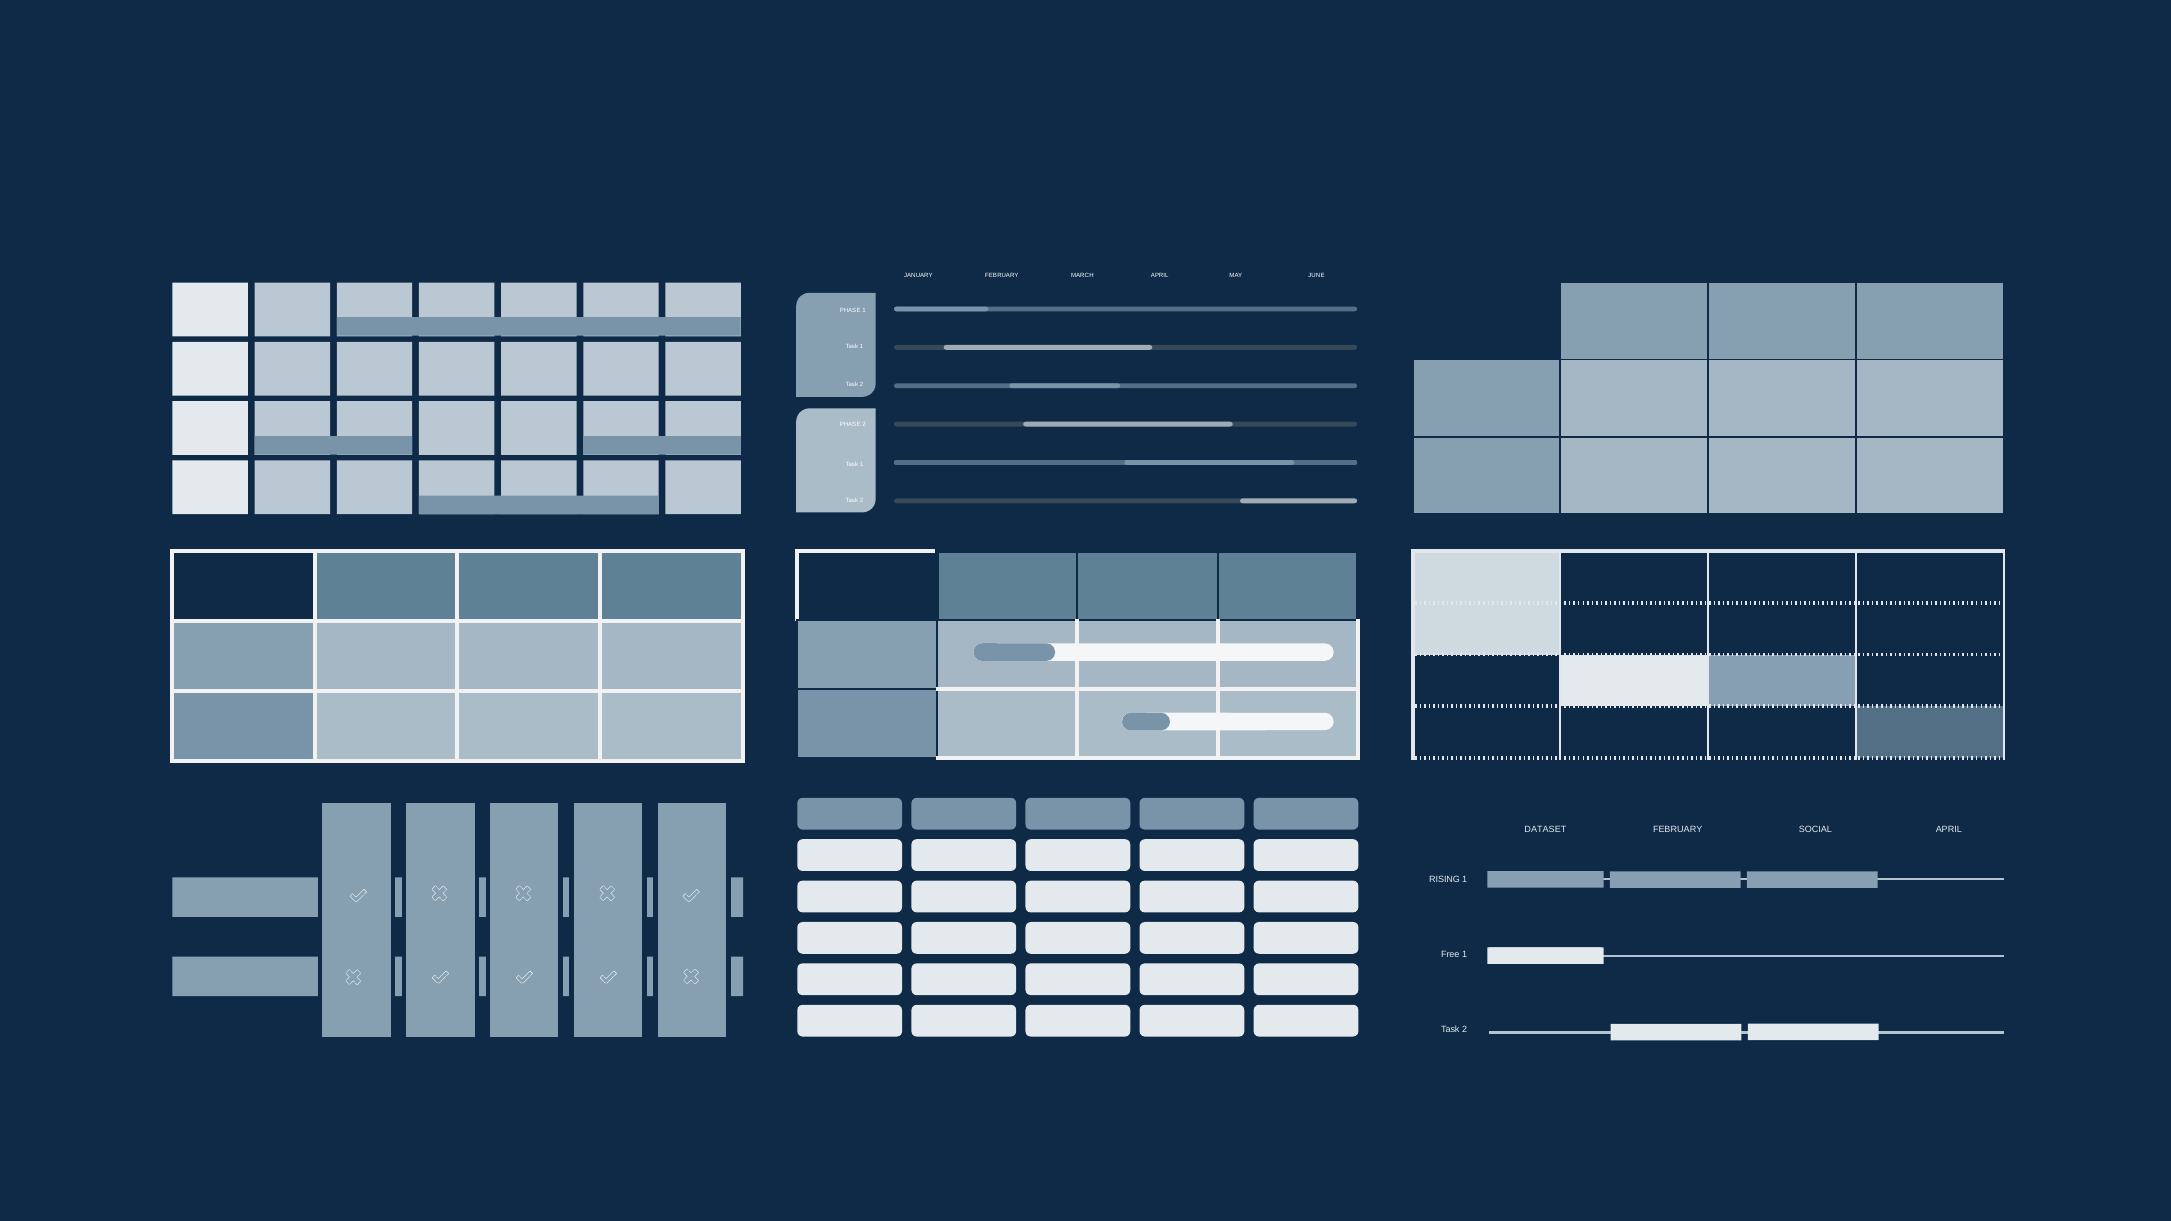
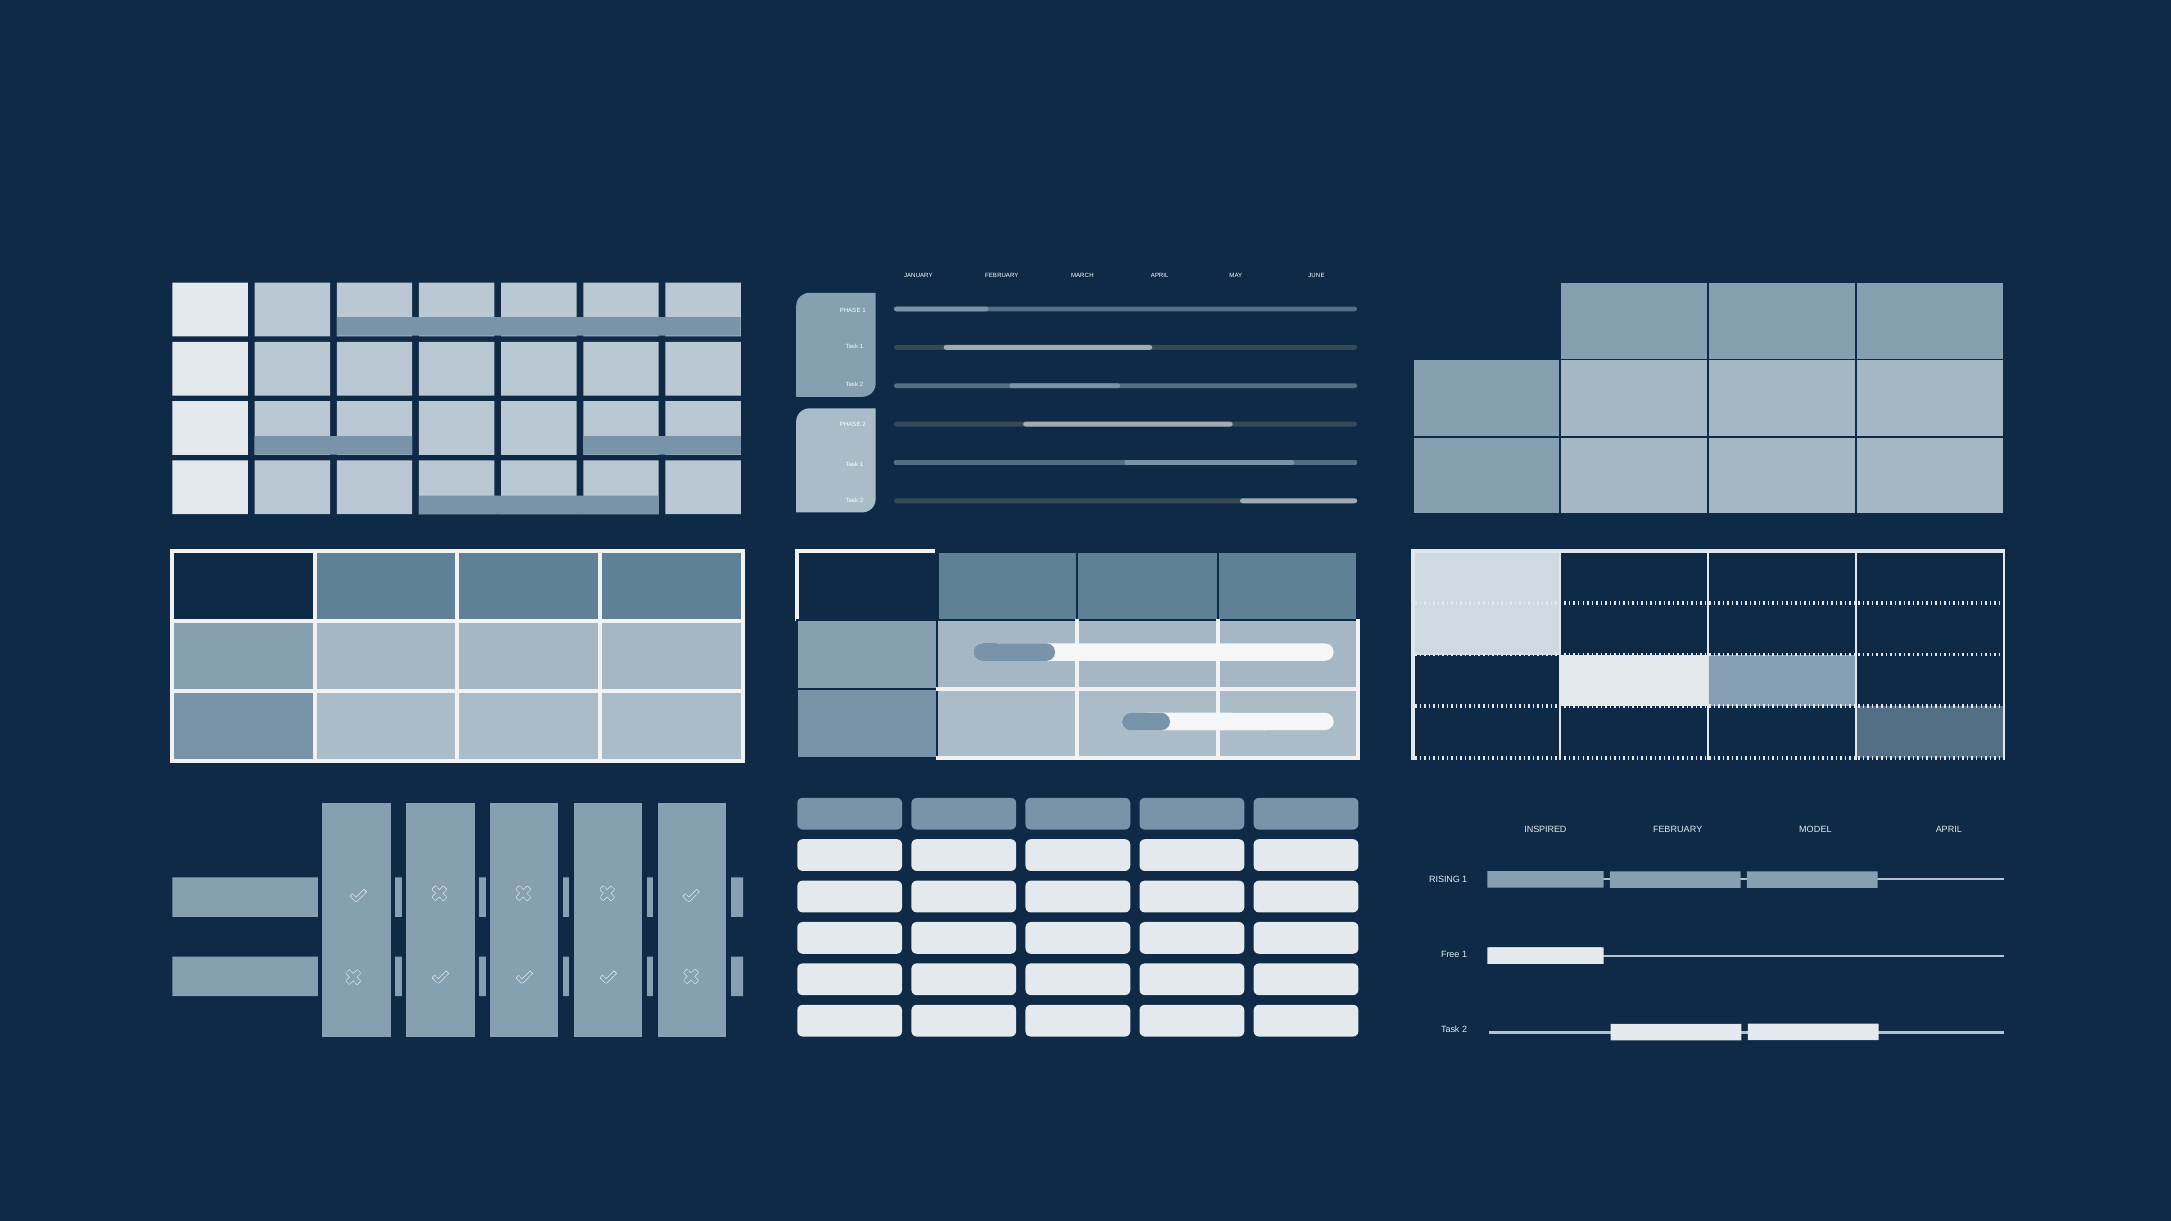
DATASET: DATASET -> INSPIRED
SOCIAL: SOCIAL -> MODEL
